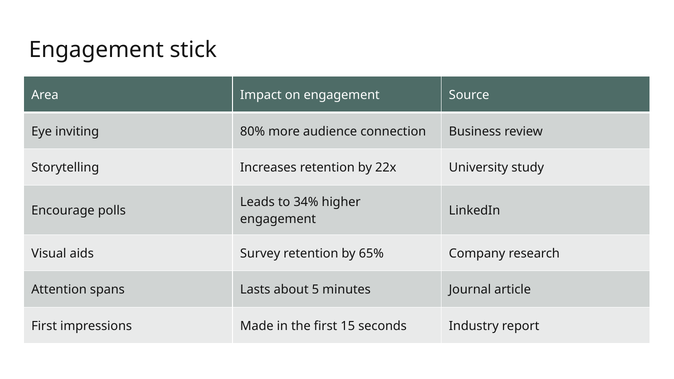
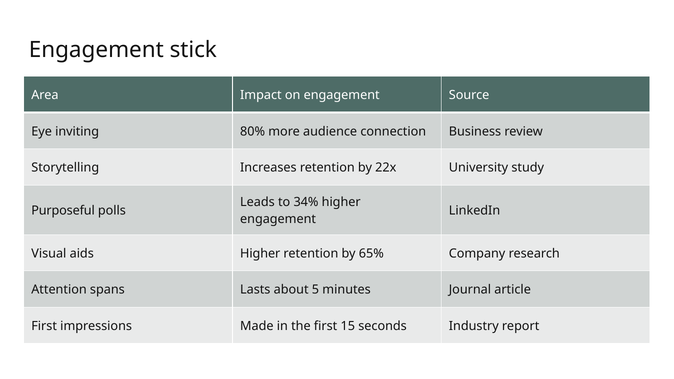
Encourage: Encourage -> Purposeful
aids Survey: Survey -> Higher
